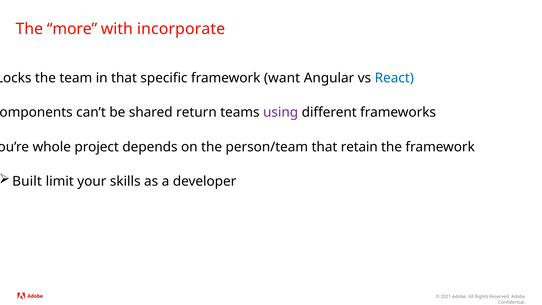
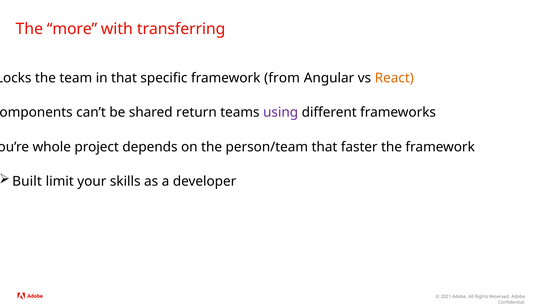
incorporate: incorporate -> transferring
want: want -> from
React colour: blue -> orange
retain: retain -> faster
